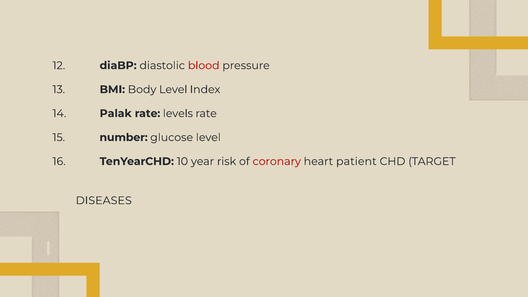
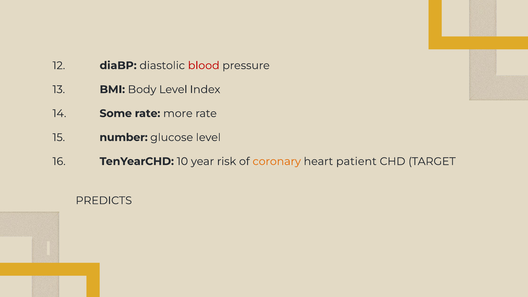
Palak: Palak -> Some
levels: levels -> more
coronary colour: red -> orange
DISEASES: DISEASES -> PREDICTS
